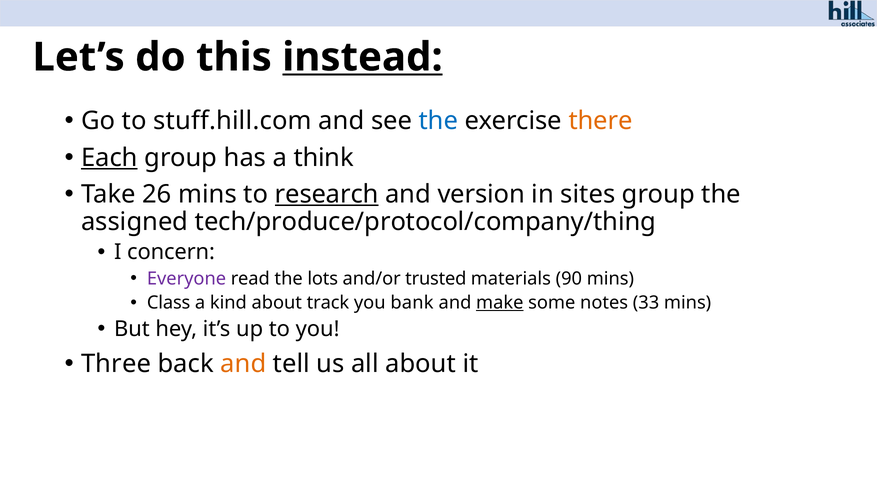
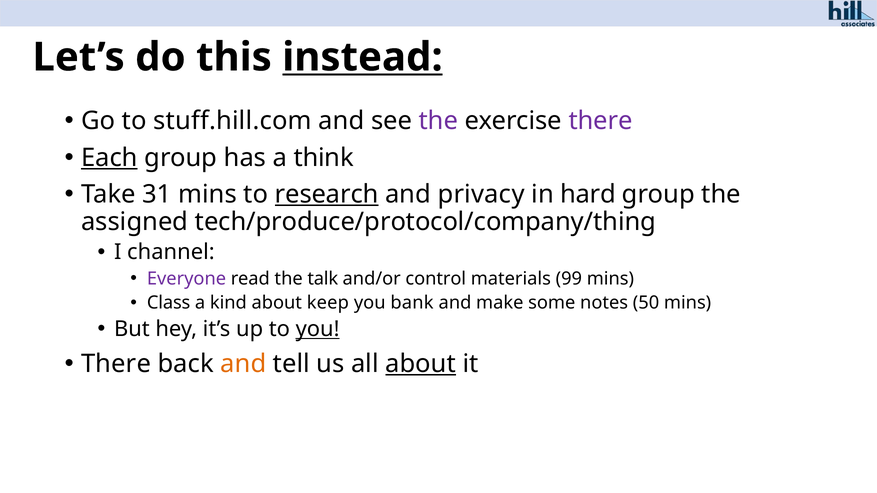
the at (438, 121) colour: blue -> purple
there at (601, 121) colour: orange -> purple
26: 26 -> 31
version: version -> privacy
sites: sites -> hard
concern: concern -> channel
lots: lots -> talk
trusted: trusted -> control
90: 90 -> 99
track: track -> keep
make underline: present -> none
33: 33 -> 50
you at (318, 329) underline: none -> present
Three at (116, 364): Three -> There
about at (421, 364) underline: none -> present
